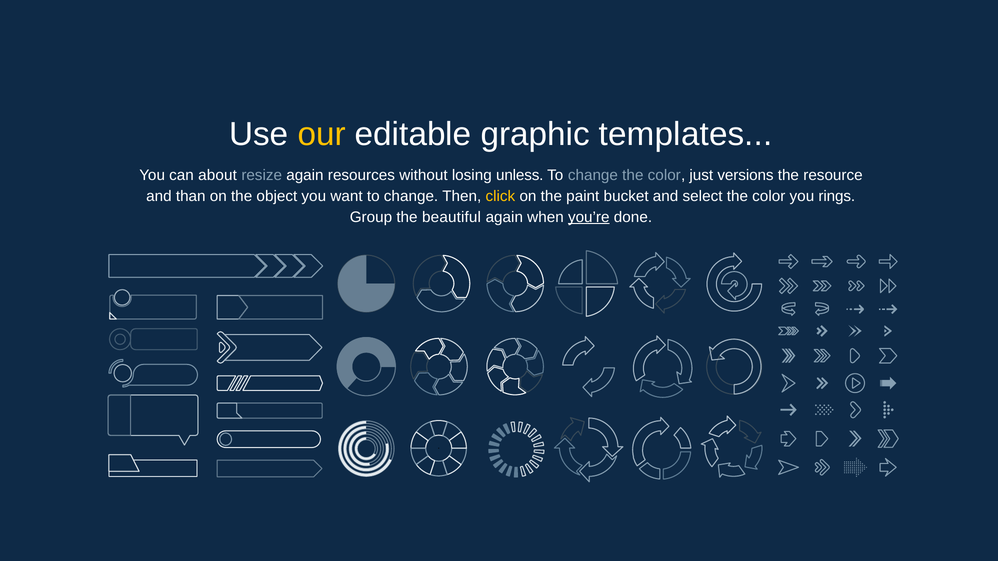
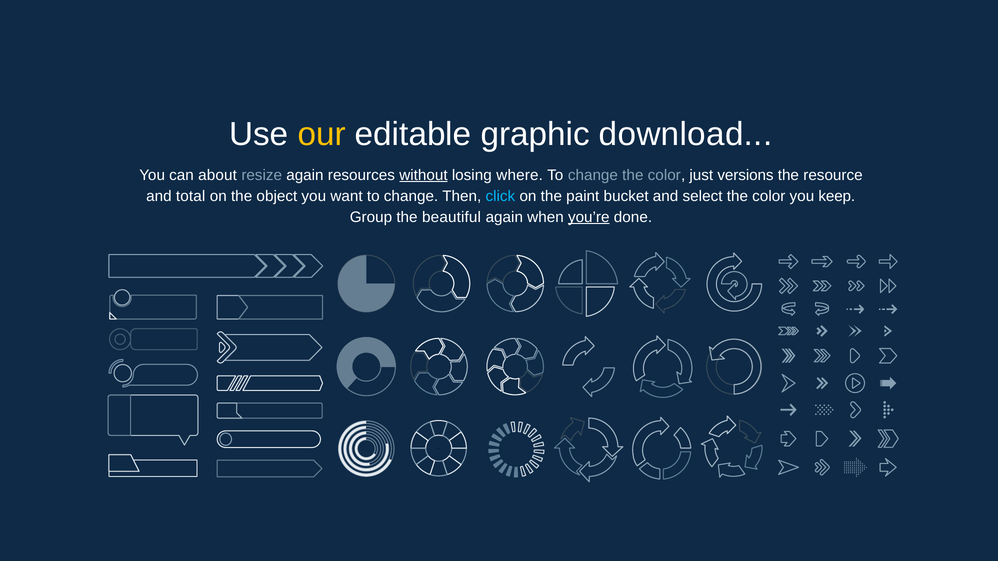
templates: templates -> download
without underline: none -> present
unless: unless -> where
than: than -> total
click colour: yellow -> light blue
rings: rings -> keep
